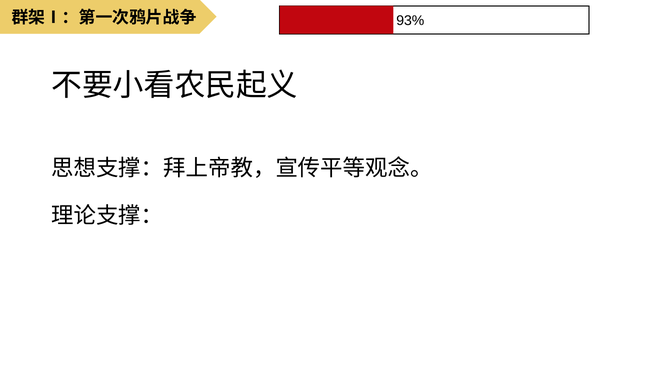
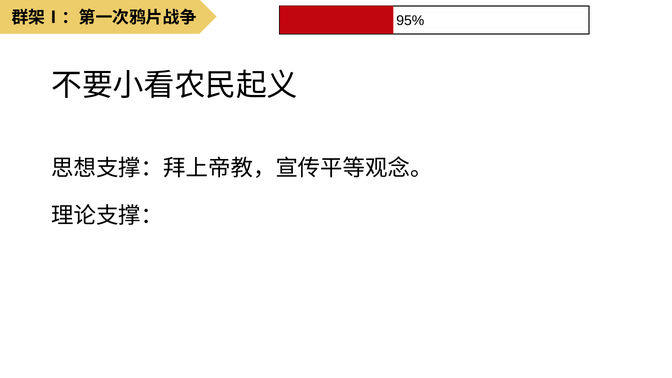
93%: 93% -> 95%
